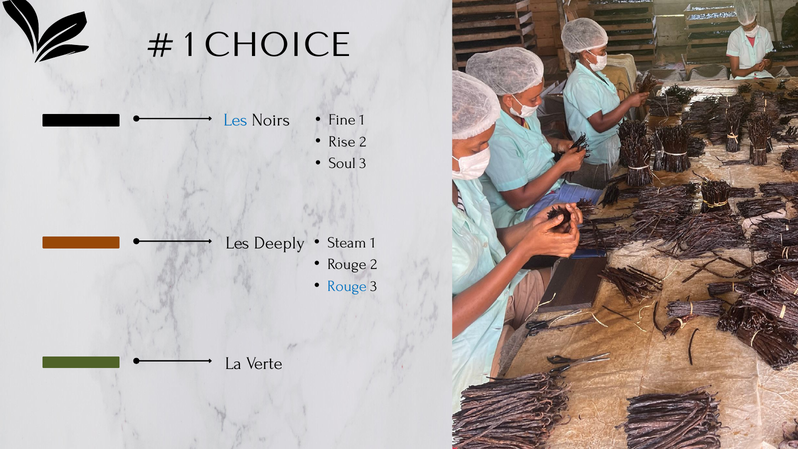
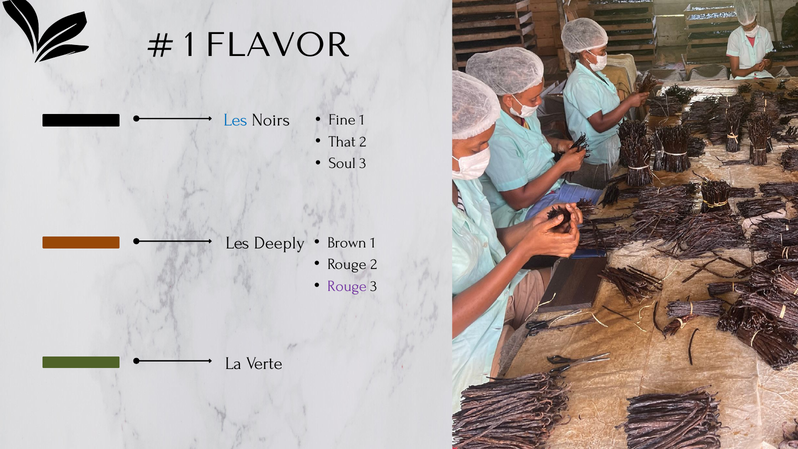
CHOICE: CHOICE -> FLAVOR
Rise: Rise -> That
Steam: Steam -> Brown
Rouge at (347, 286) colour: blue -> purple
